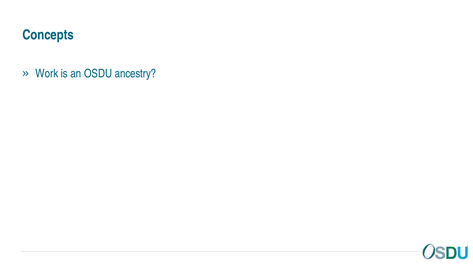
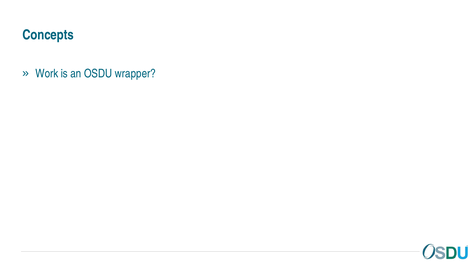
ancestry: ancestry -> wrapper
